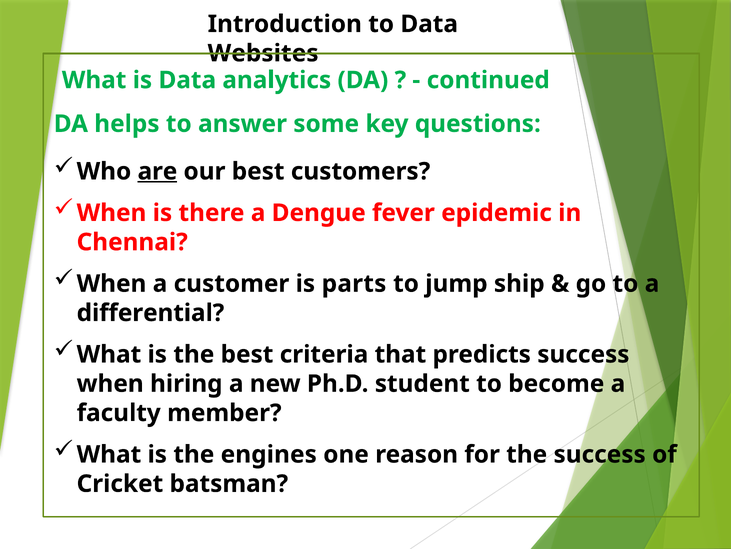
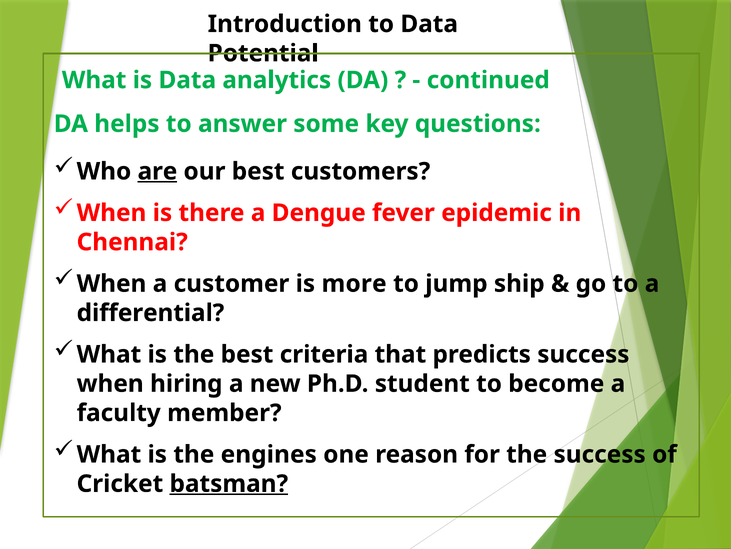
Websites: Websites -> Potential
parts: parts -> more
batsman underline: none -> present
